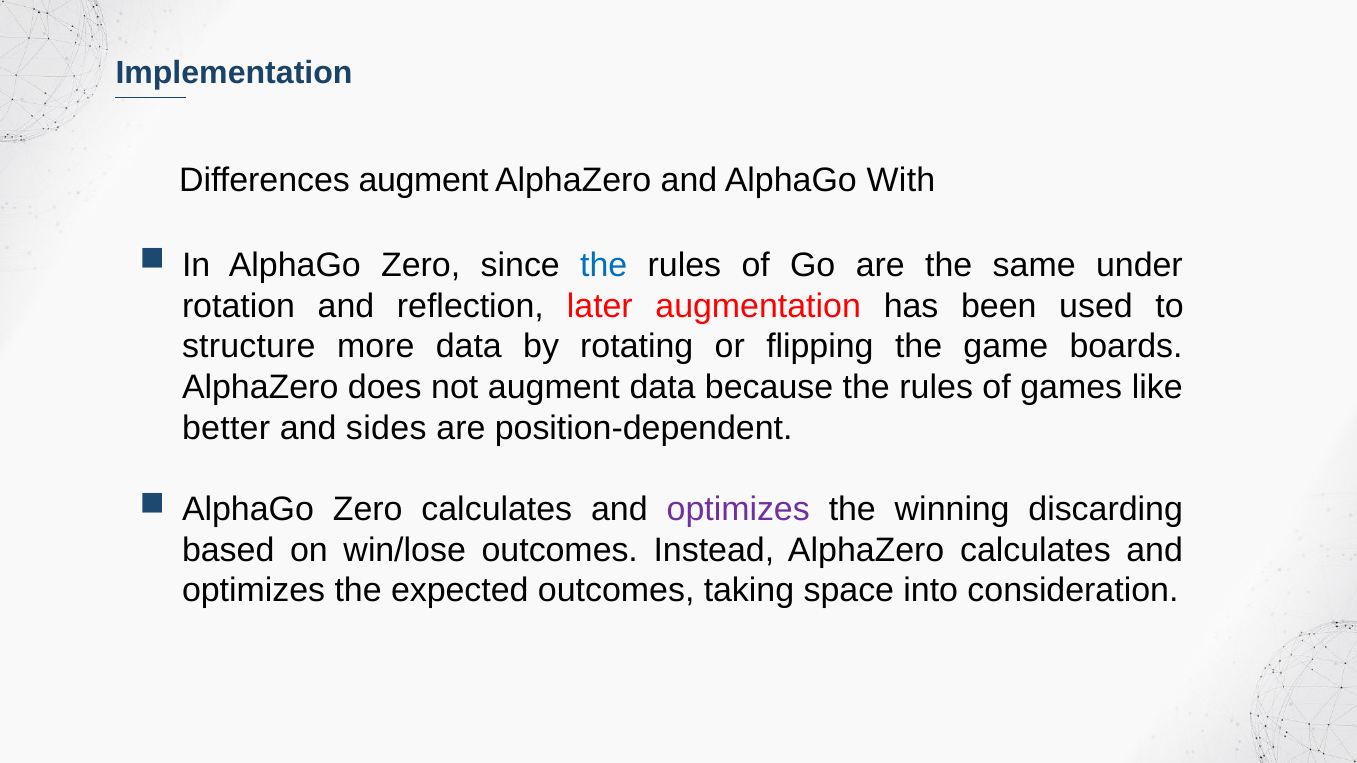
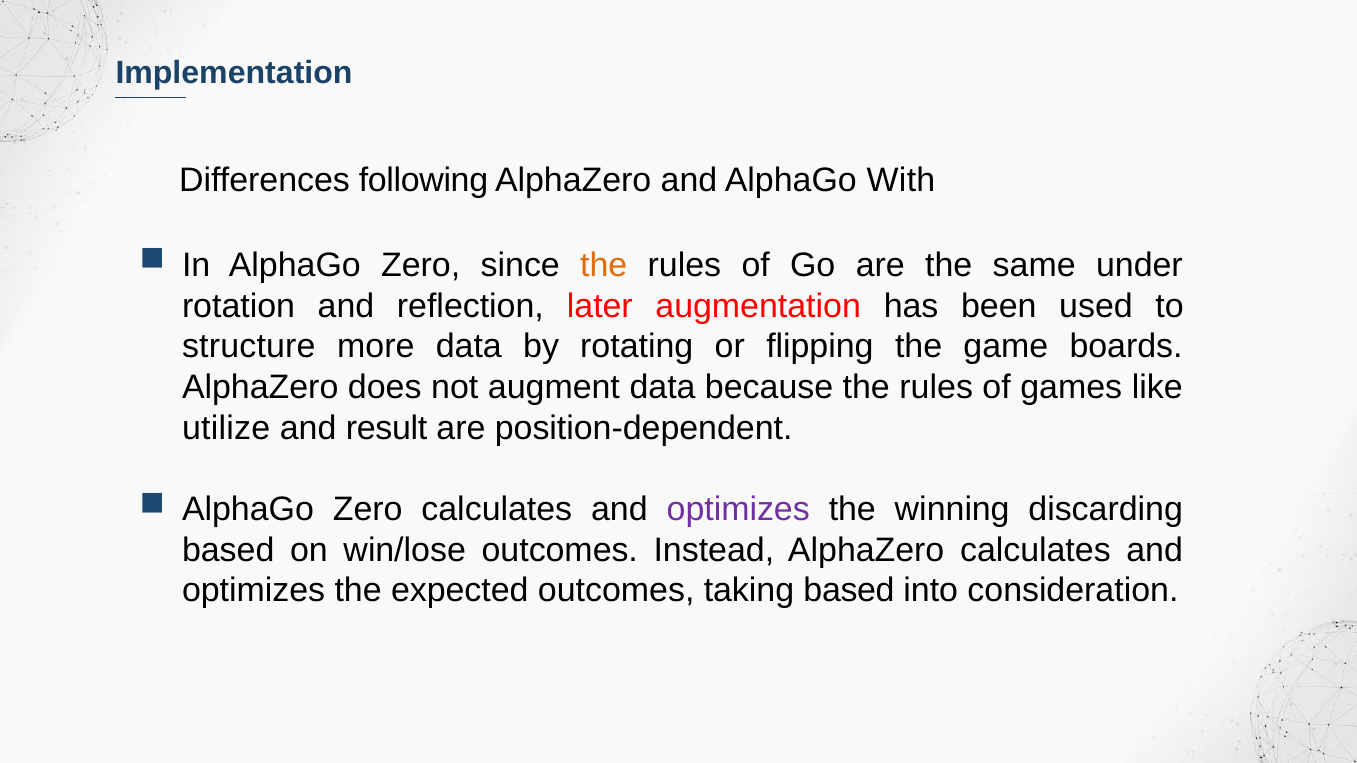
Differences augment: augment -> following
the at (604, 265) colour: blue -> orange
better: better -> utilize
sides: sides -> result
taking space: space -> based
